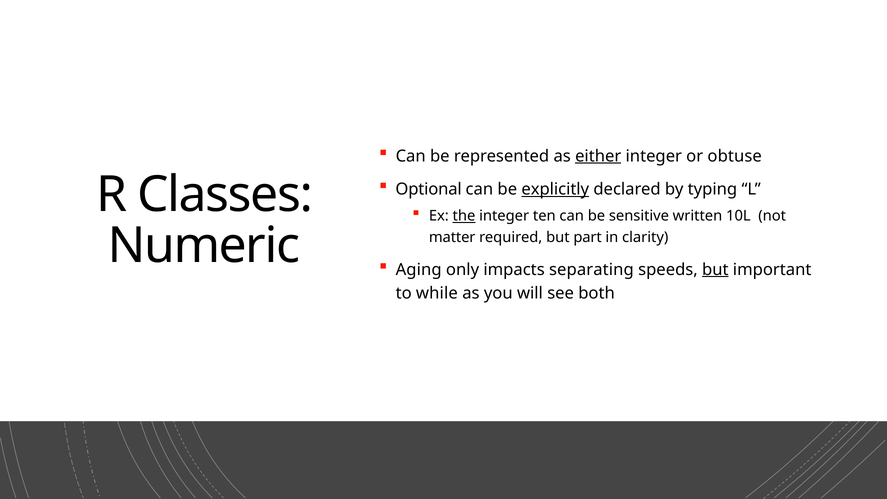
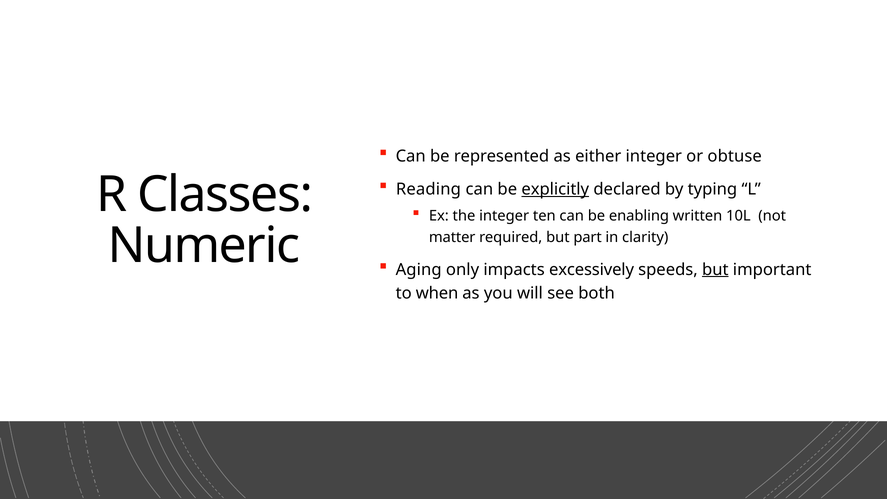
either underline: present -> none
Optional: Optional -> Reading
the underline: present -> none
sensitive: sensitive -> enabling
separating: separating -> excessively
while: while -> when
